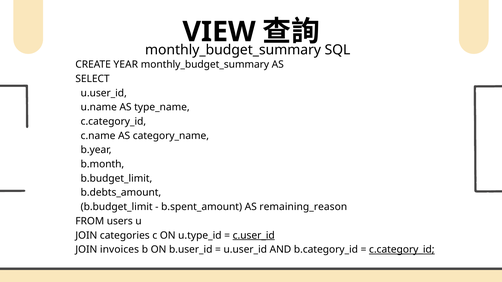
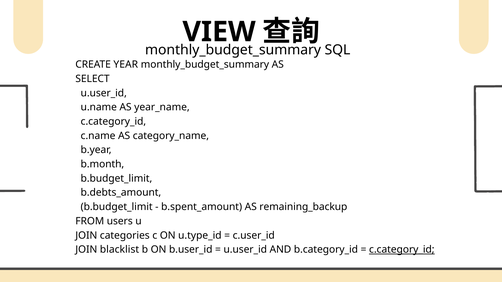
type_name: type_name -> year_name
remaining_reason: remaining_reason -> remaining_backup
c.user_id underline: present -> none
invoices: invoices -> blacklist
